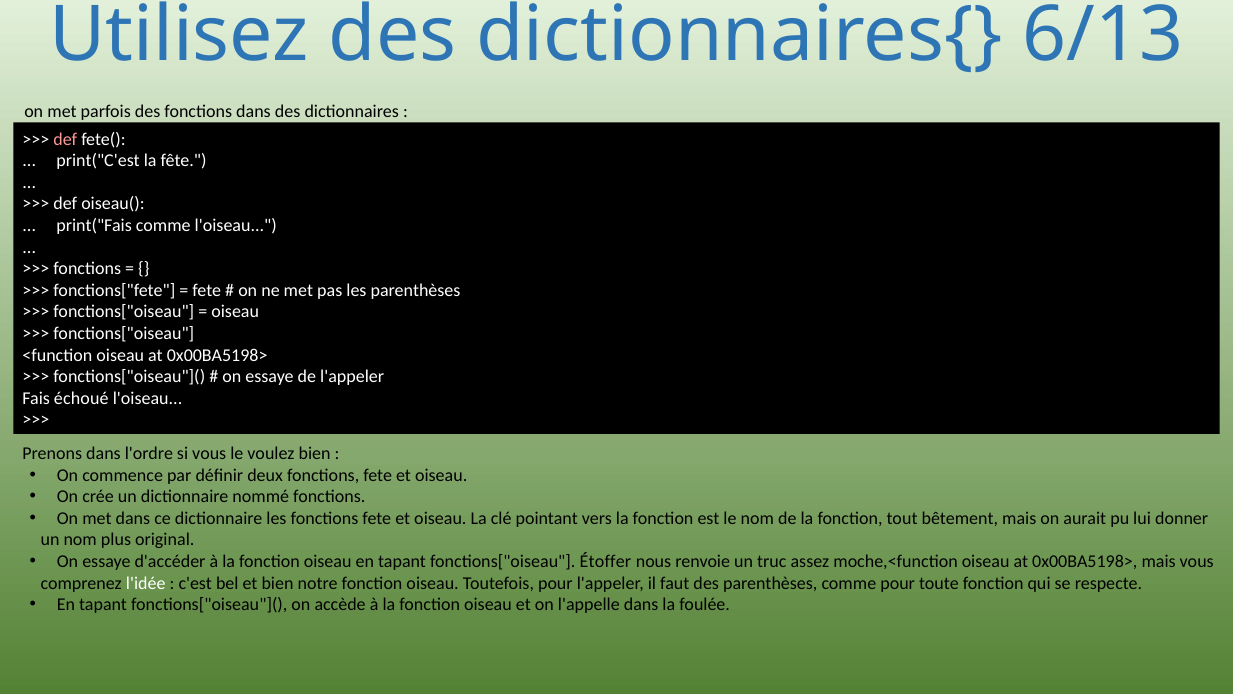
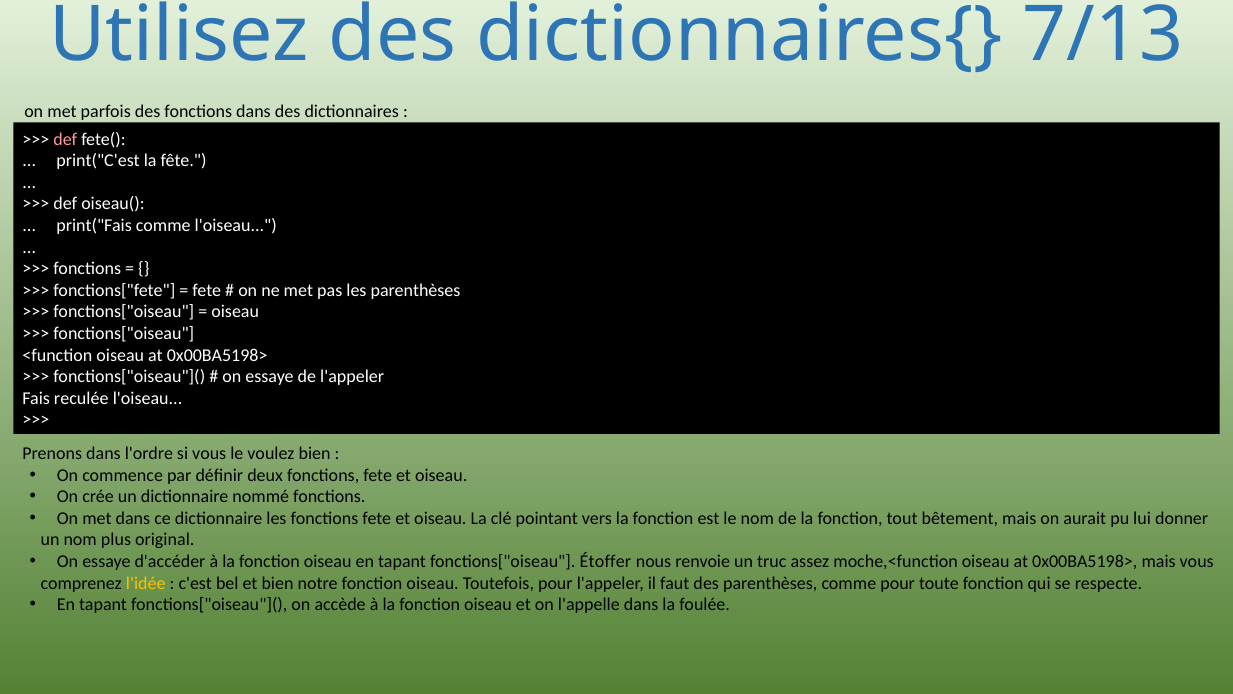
6/13: 6/13 -> 7/13
échoué: échoué -> reculée
l'idée colour: white -> yellow
